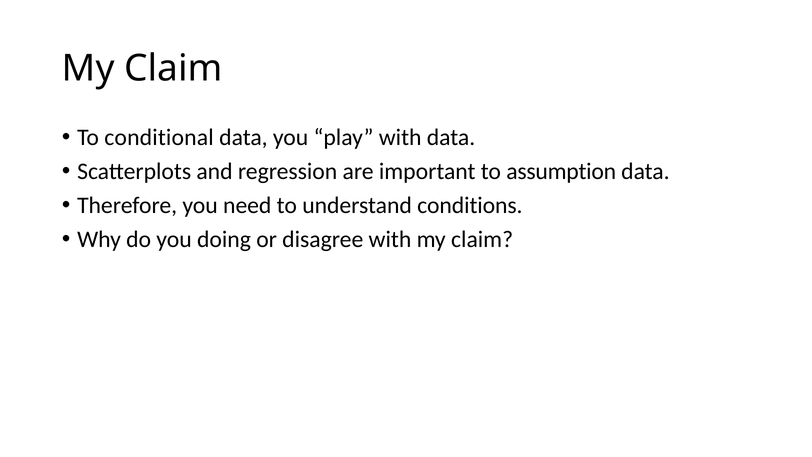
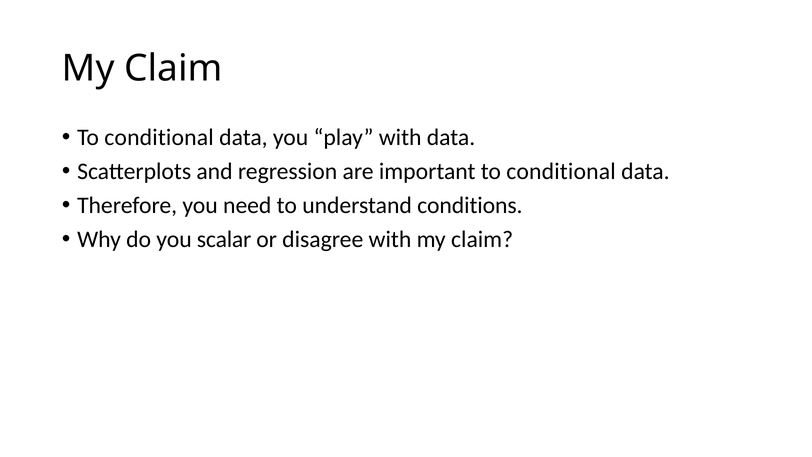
important to assumption: assumption -> conditional
doing: doing -> scalar
